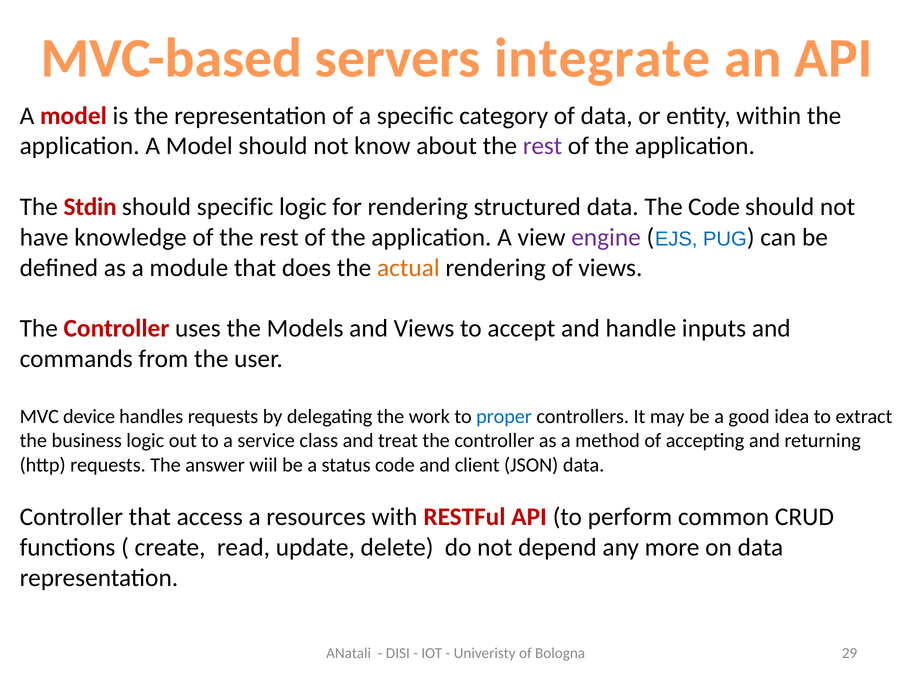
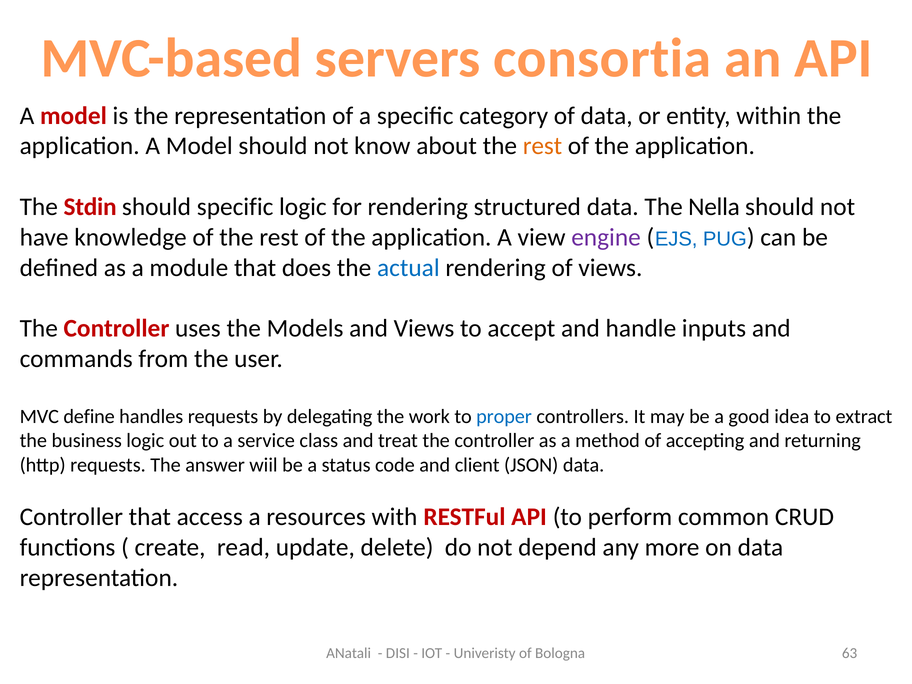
integrate: integrate -> consortia
rest at (542, 146) colour: purple -> orange
The Code: Code -> Nella
actual colour: orange -> blue
device: device -> define
29: 29 -> 63
